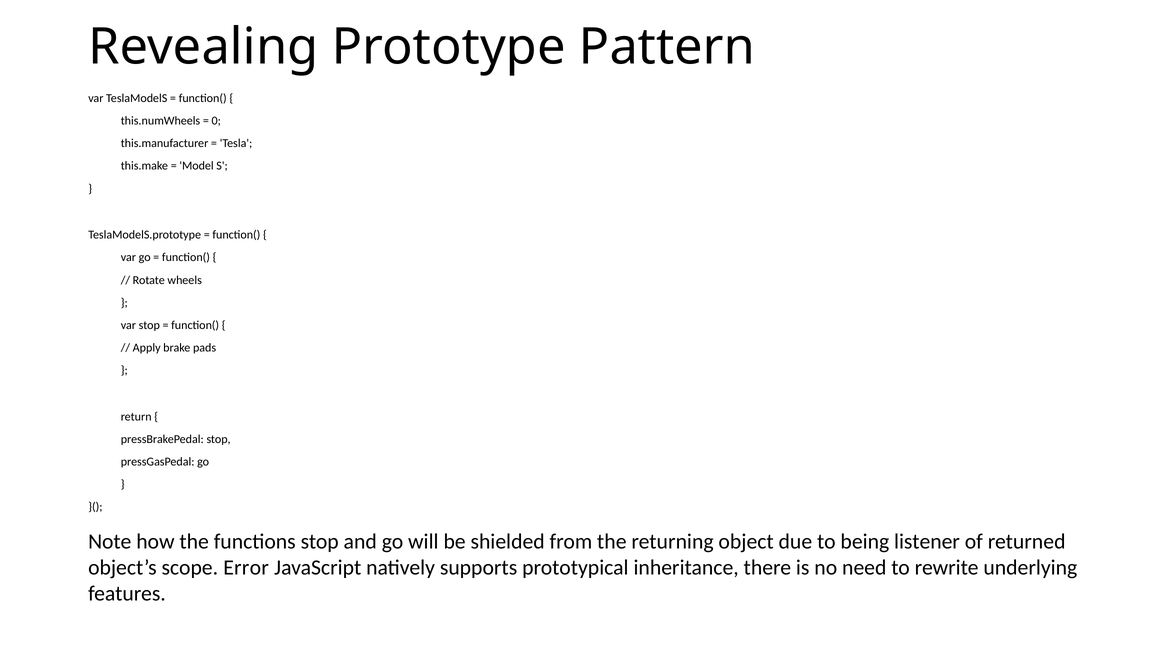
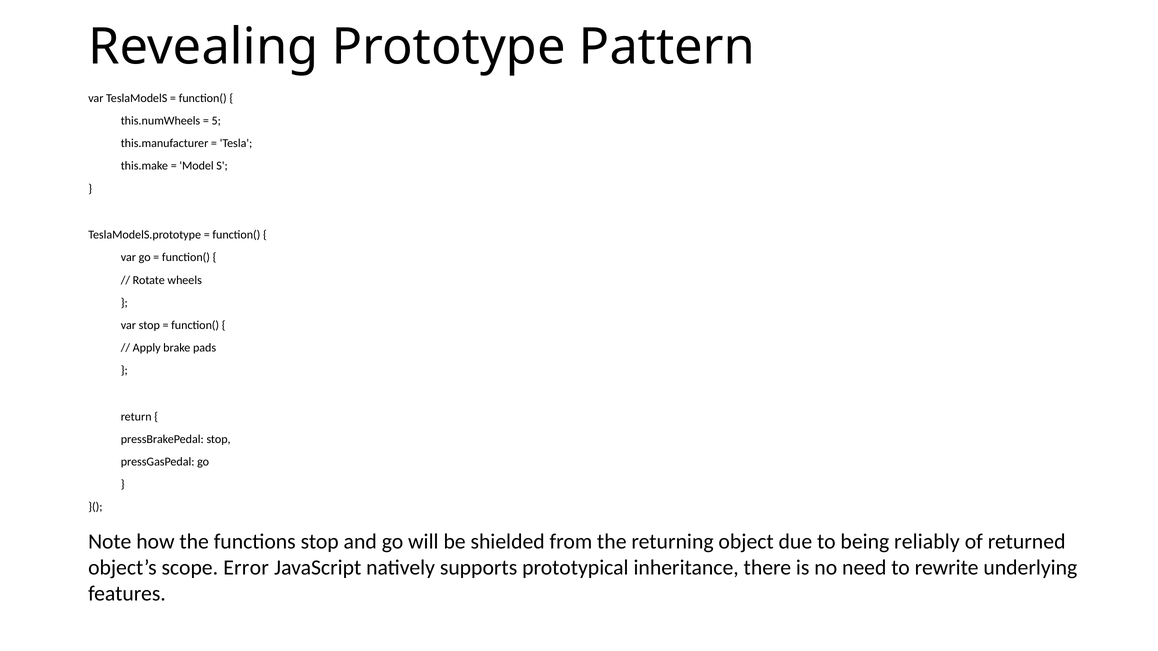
0: 0 -> 5
listener: listener -> reliably
